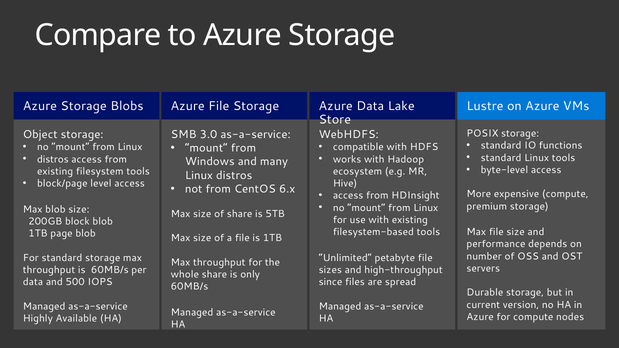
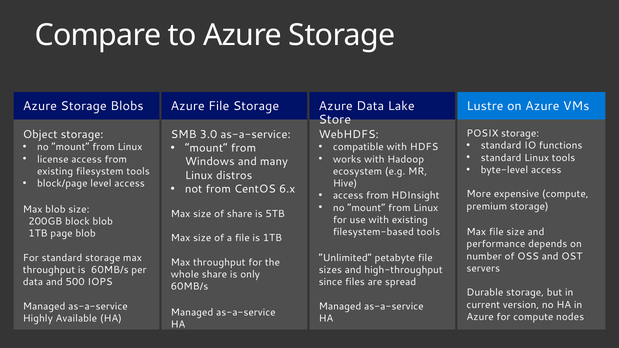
distros at (53, 159): distros -> license
